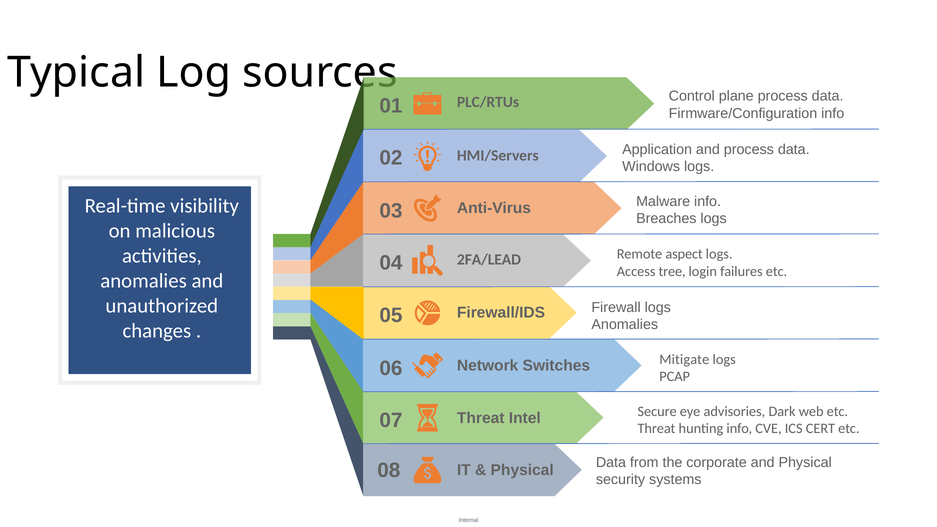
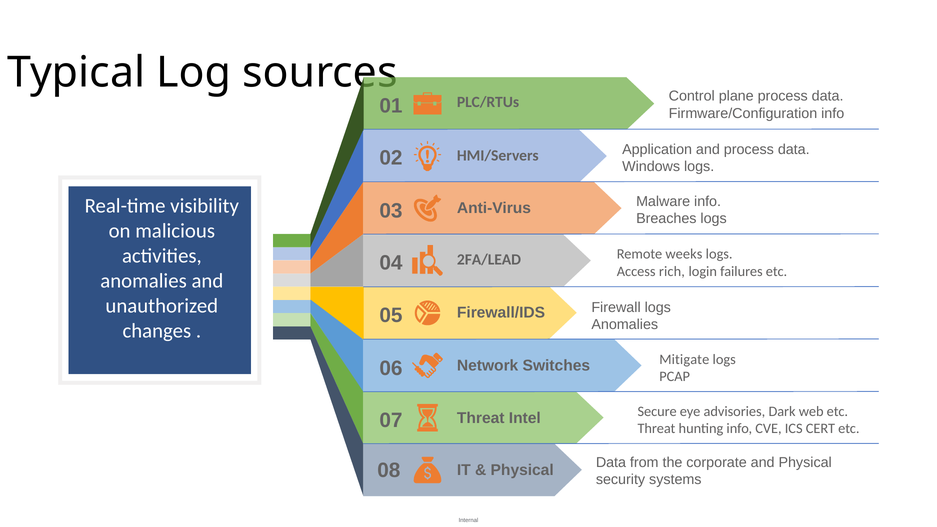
aspect: aspect -> weeks
tree: tree -> rich
